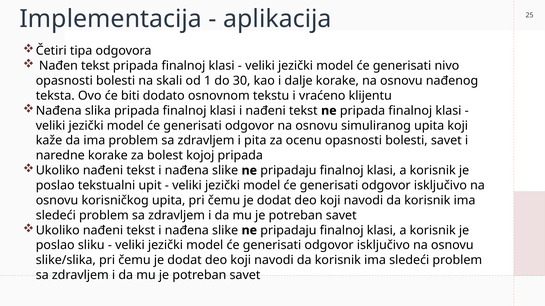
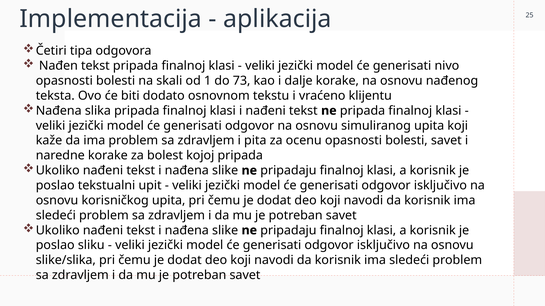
30: 30 -> 73
